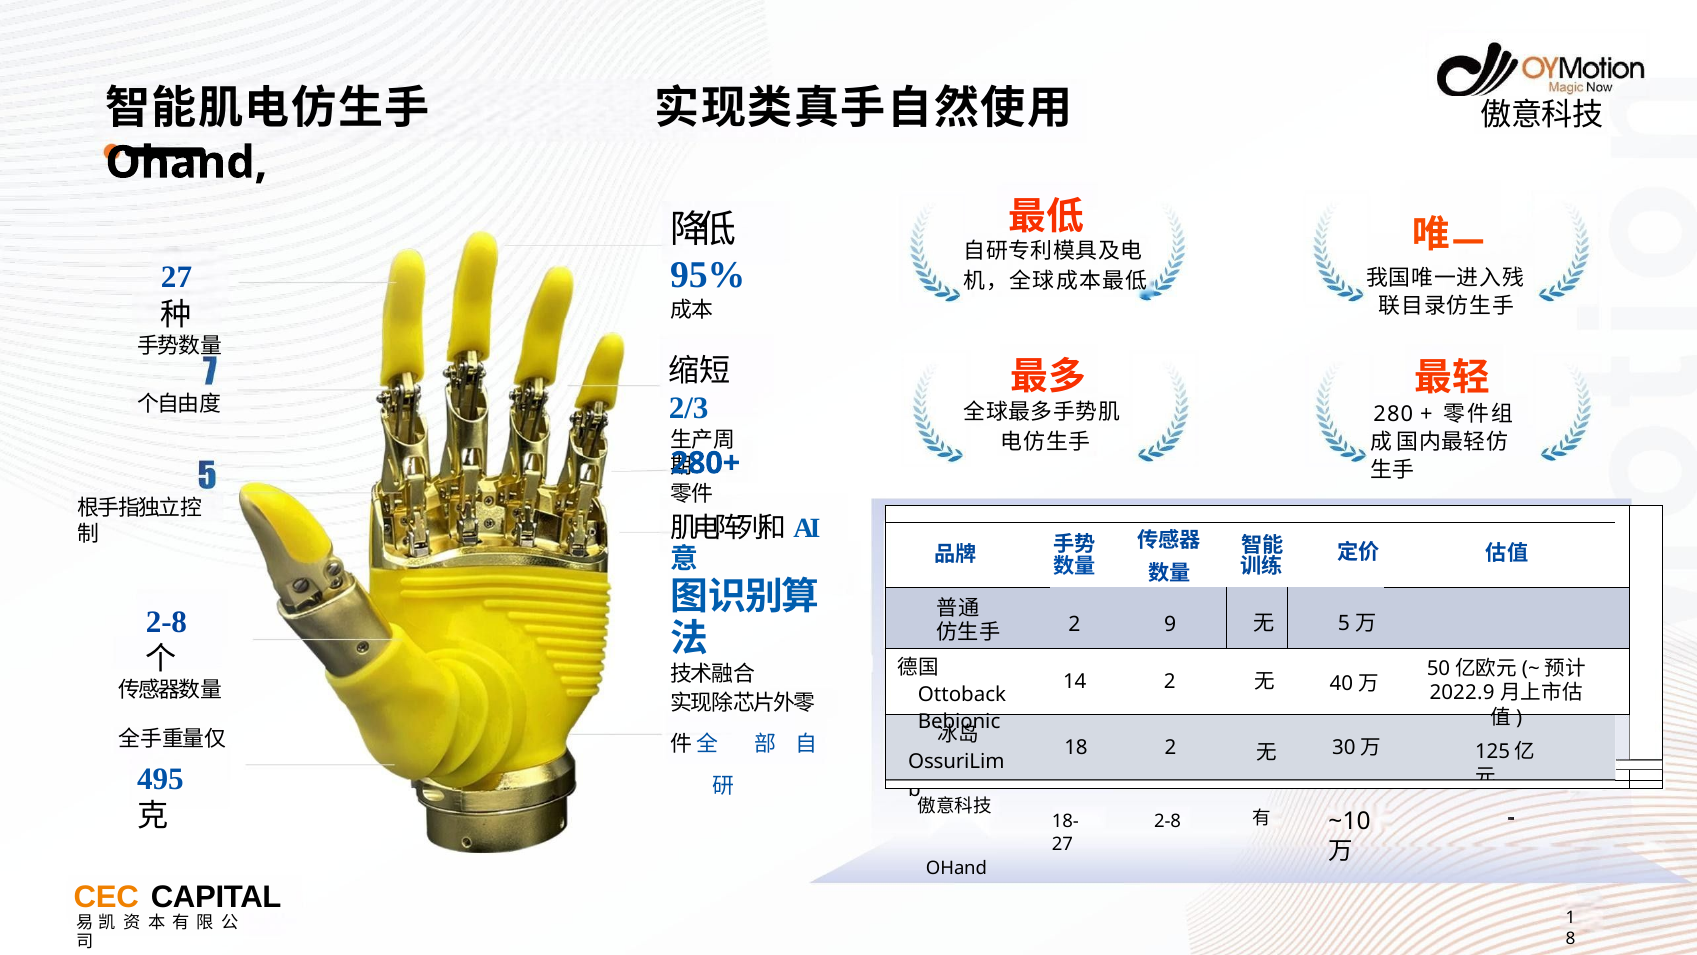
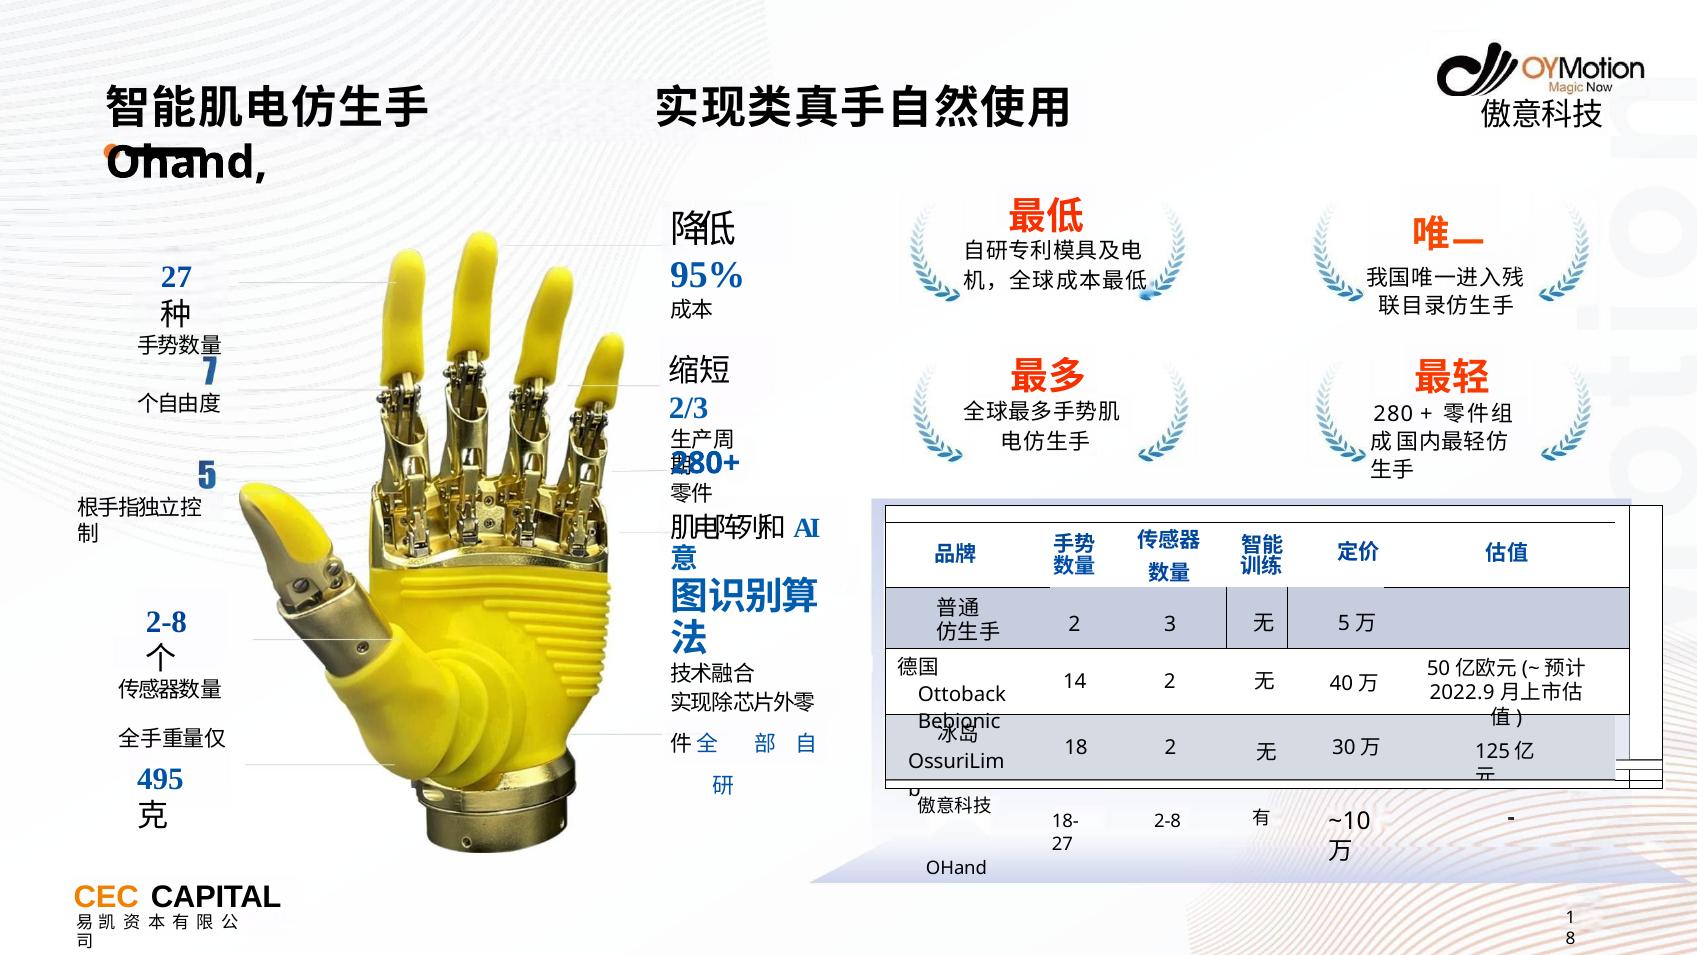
9: 9 -> 3
